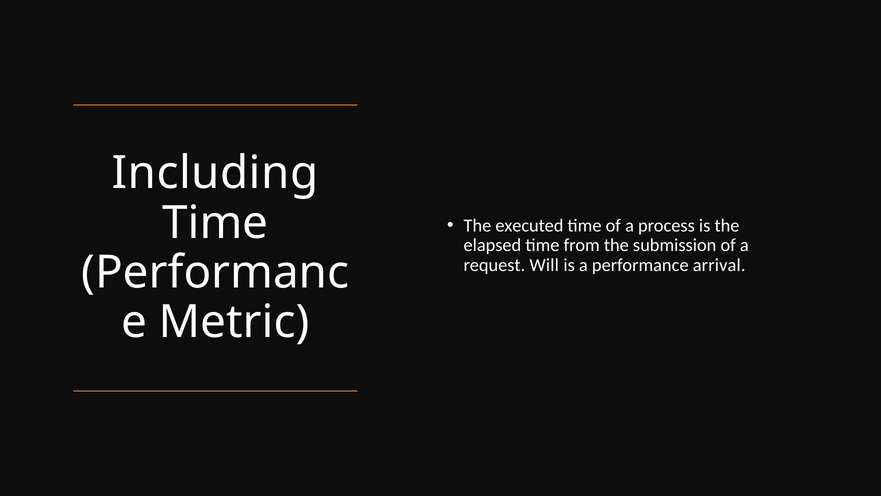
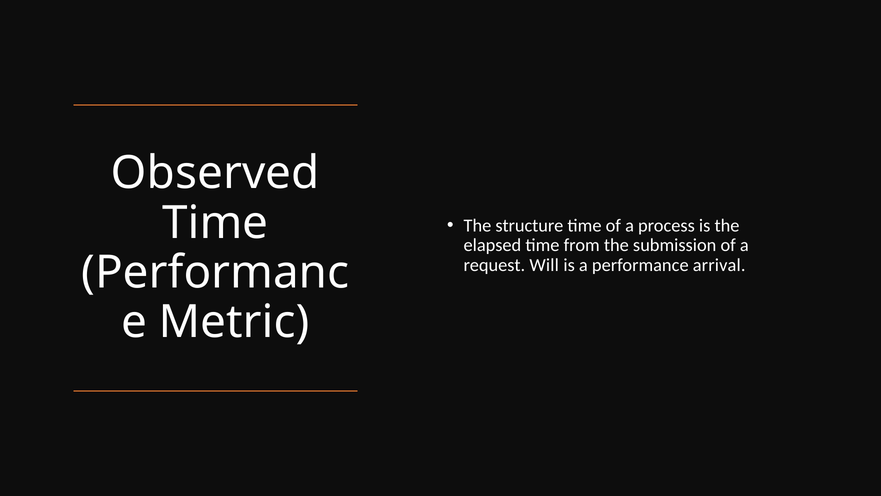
Including: Including -> Observed
executed: executed -> structure
